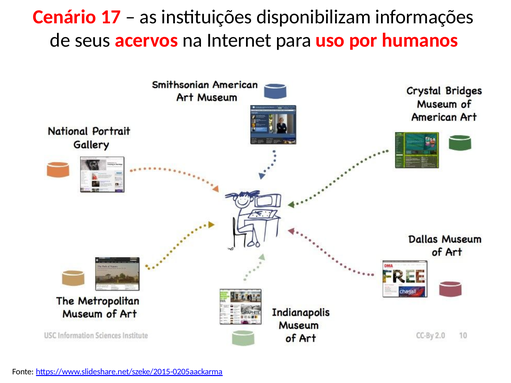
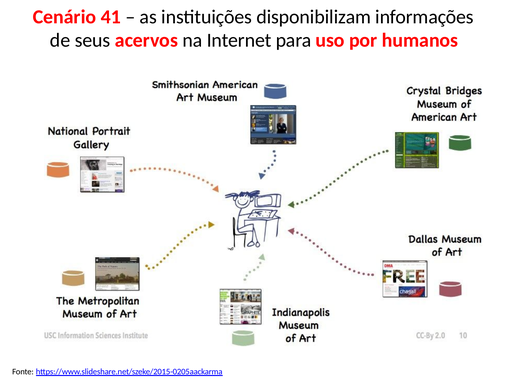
17: 17 -> 41
